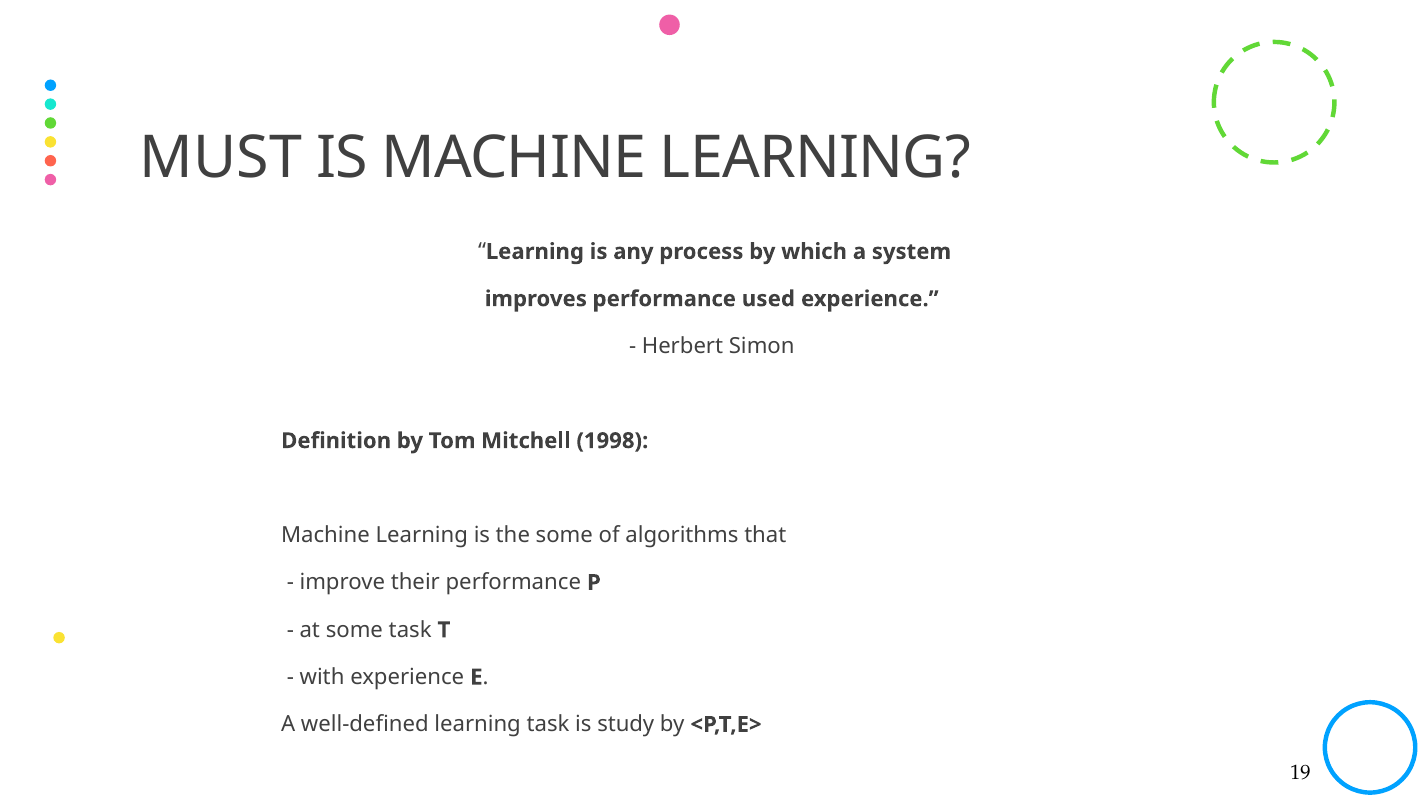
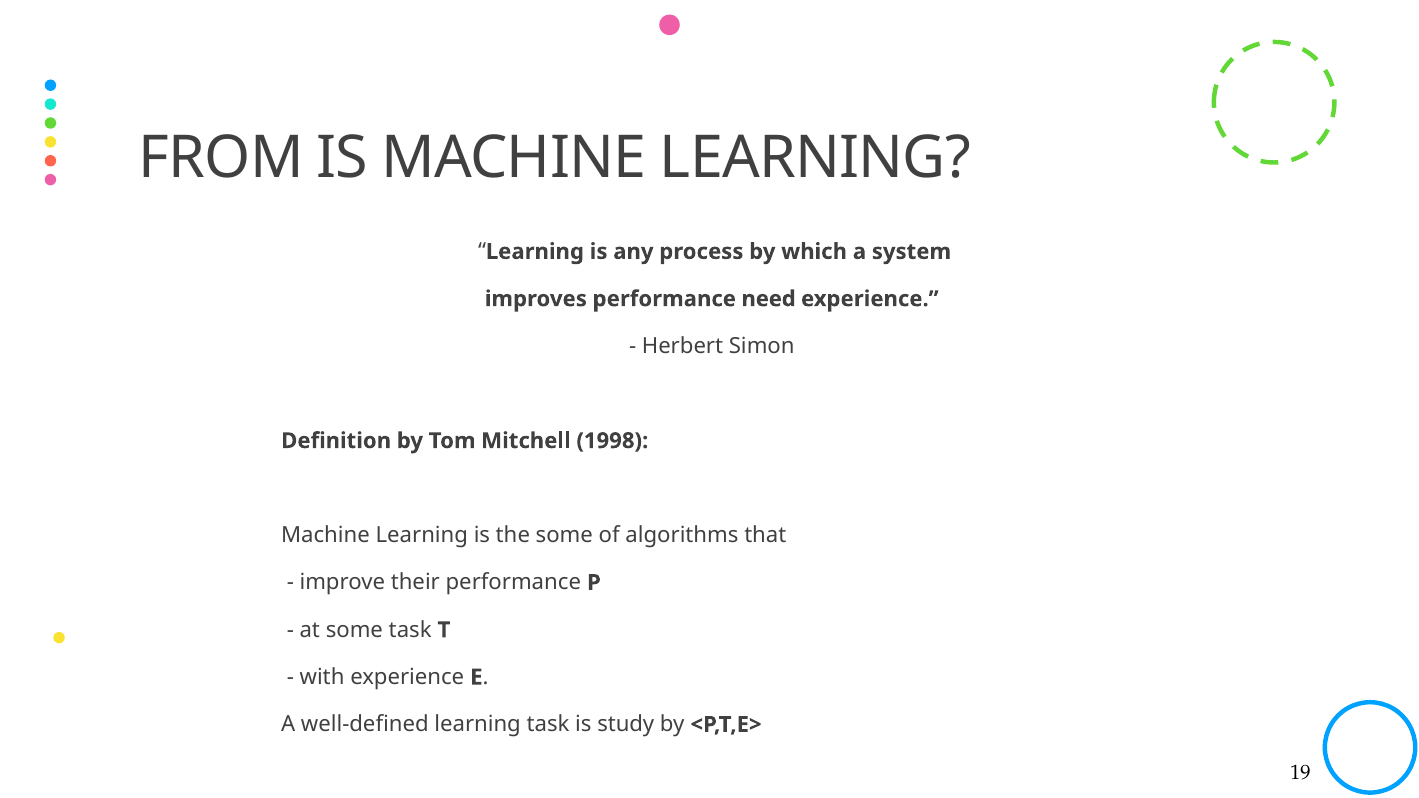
MUST: MUST -> FROM
used: used -> need
